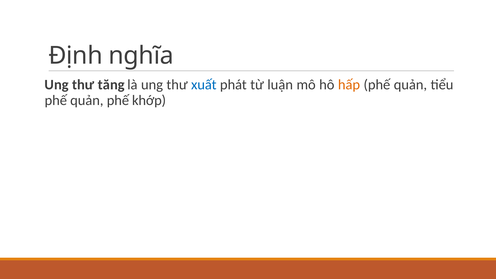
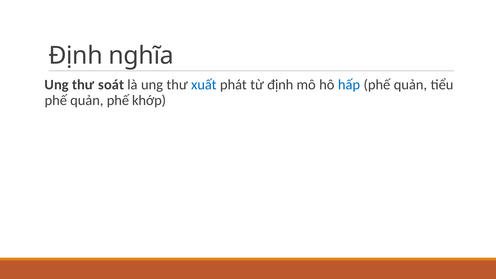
tăng: tăng -> soát
luận: luận -> định
hấp colour: orange -> blue
